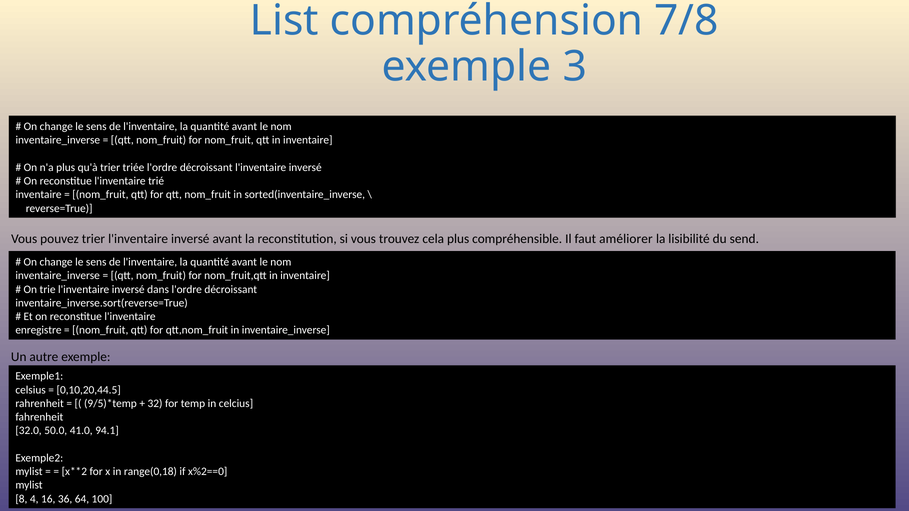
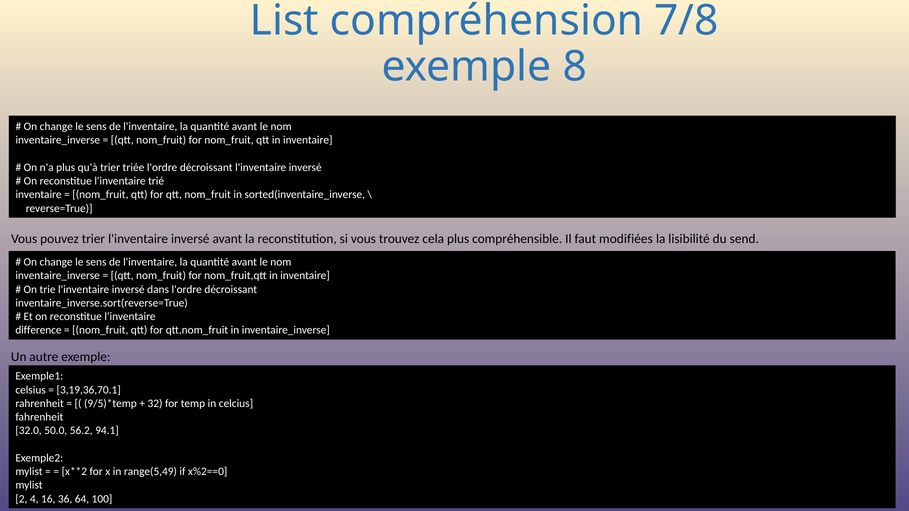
3: 3 -> 8
améliorer: améliorer -> modifiées
enregistre: enregistre -> difference
0,10,20,44.5: 0,10,20,44.5 -> 3,19,36,70.1
41.0: 41.0 -> 56.2
range(0,18: range(0,18 -> range(5,49
8: 8 -> 2
